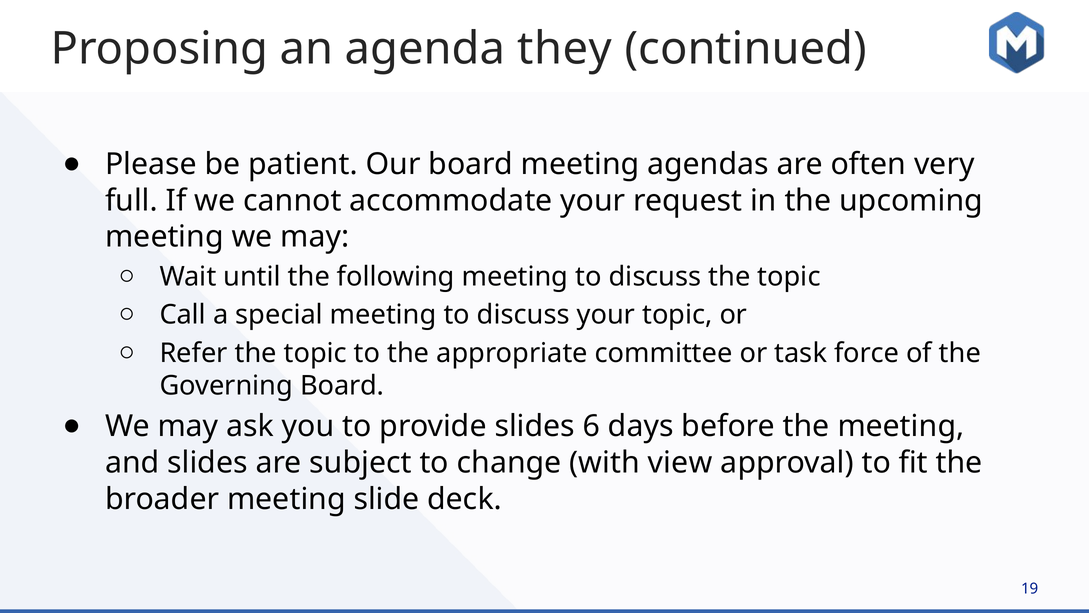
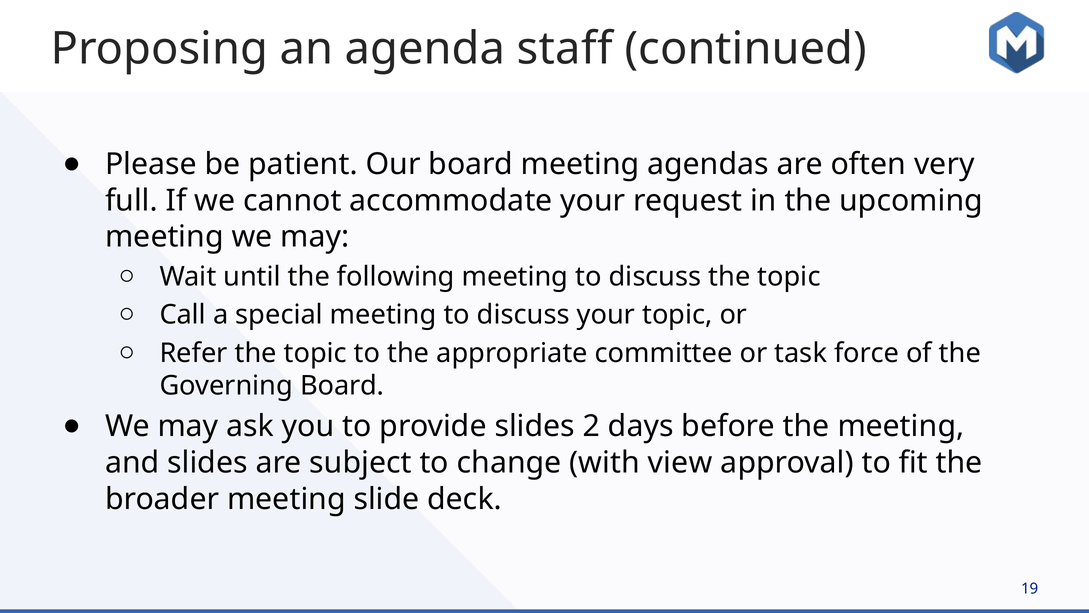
they: they -> staff
6: 6 -> 2
